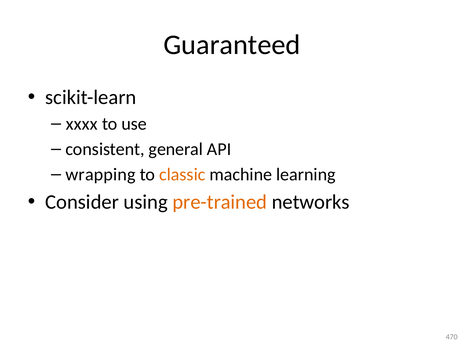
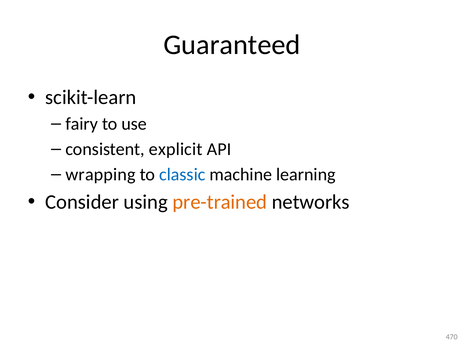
xxxx: xxxx -> fairy
general: general -> explicit
classic colour: orange -> blue
